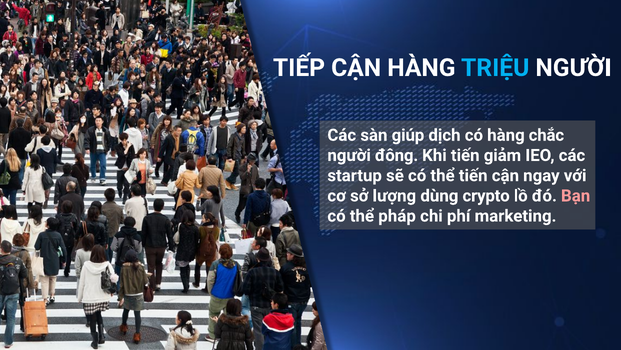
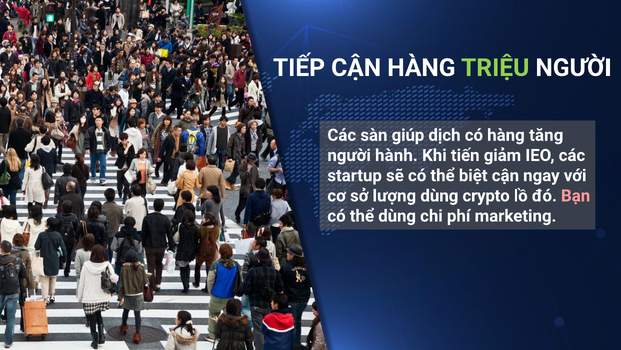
TRIỆU colour: light blue -> light green
chắc: chắc -> tăng
đông: đông -> hành
thể tiến: tiến -> biệt
thể pháp: pháp -> dùng
